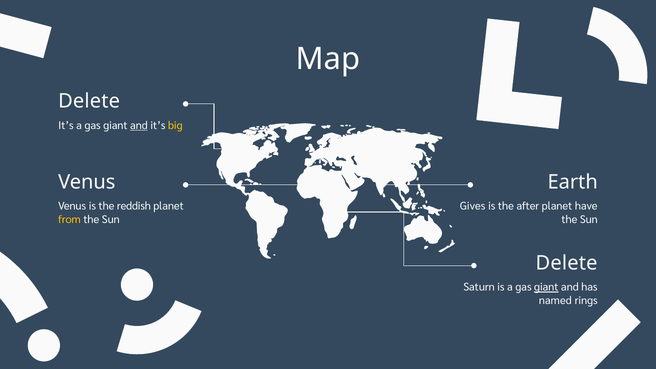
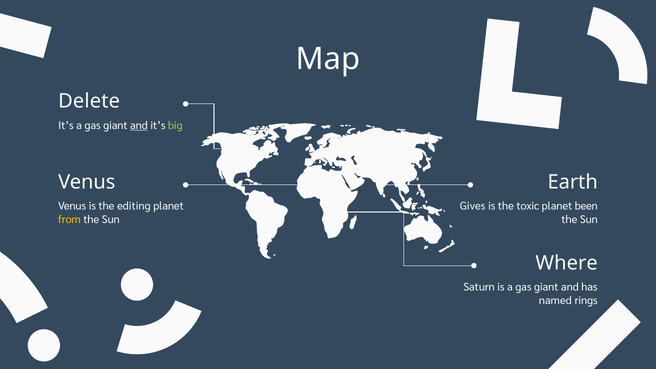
big colour: yellow -> light green
reddish: reddish -> editing
after: after -> toxic
have: have -> been
Delete at (567, 263): Delete -> Where
giant at (546, 287) underline: present -> none
